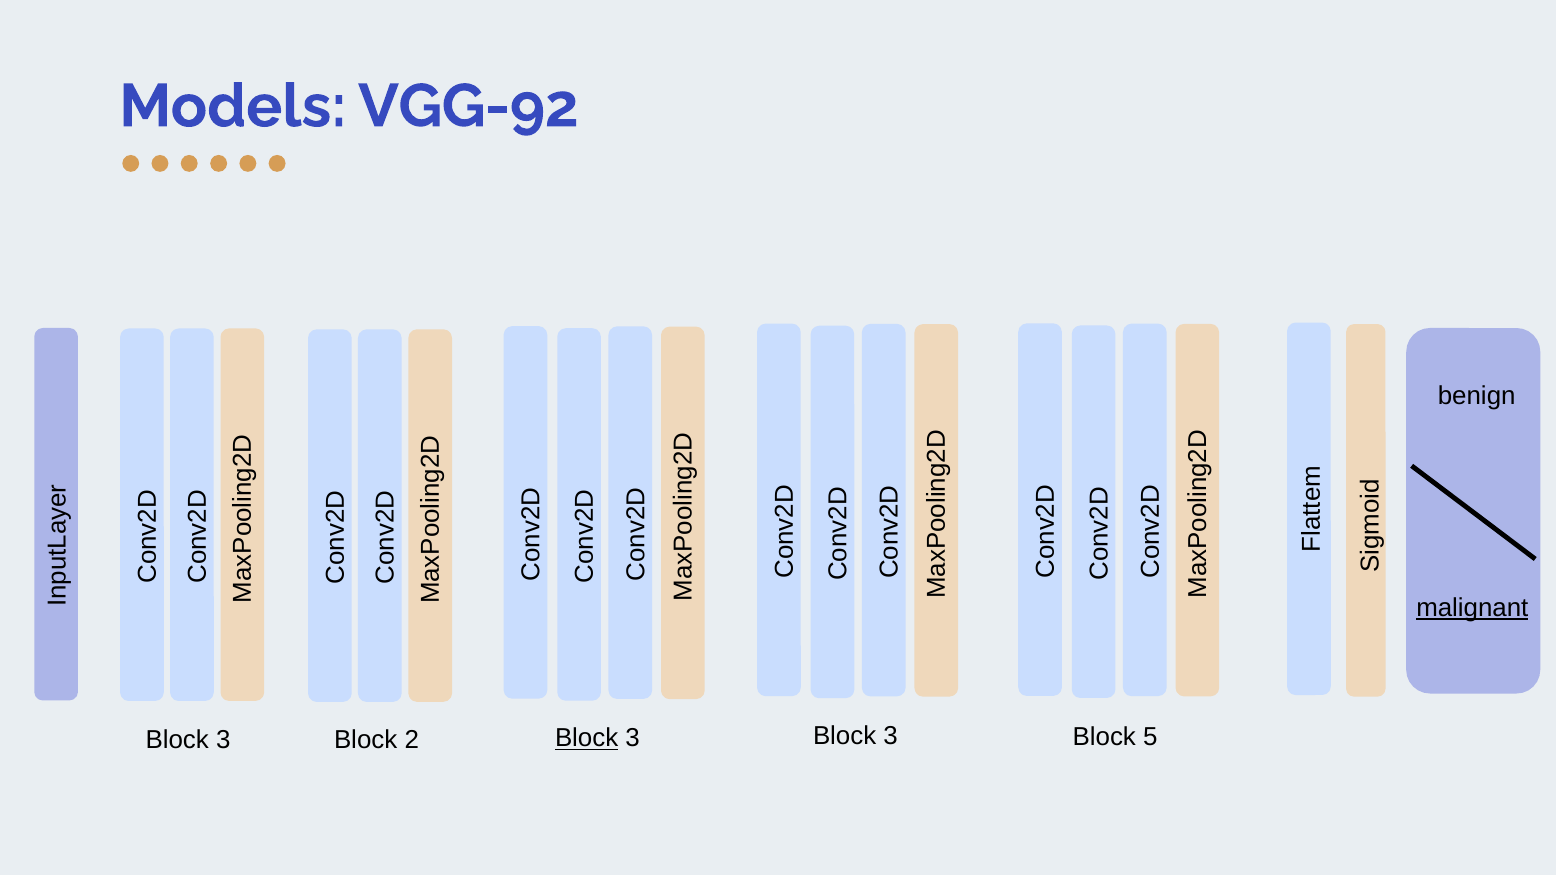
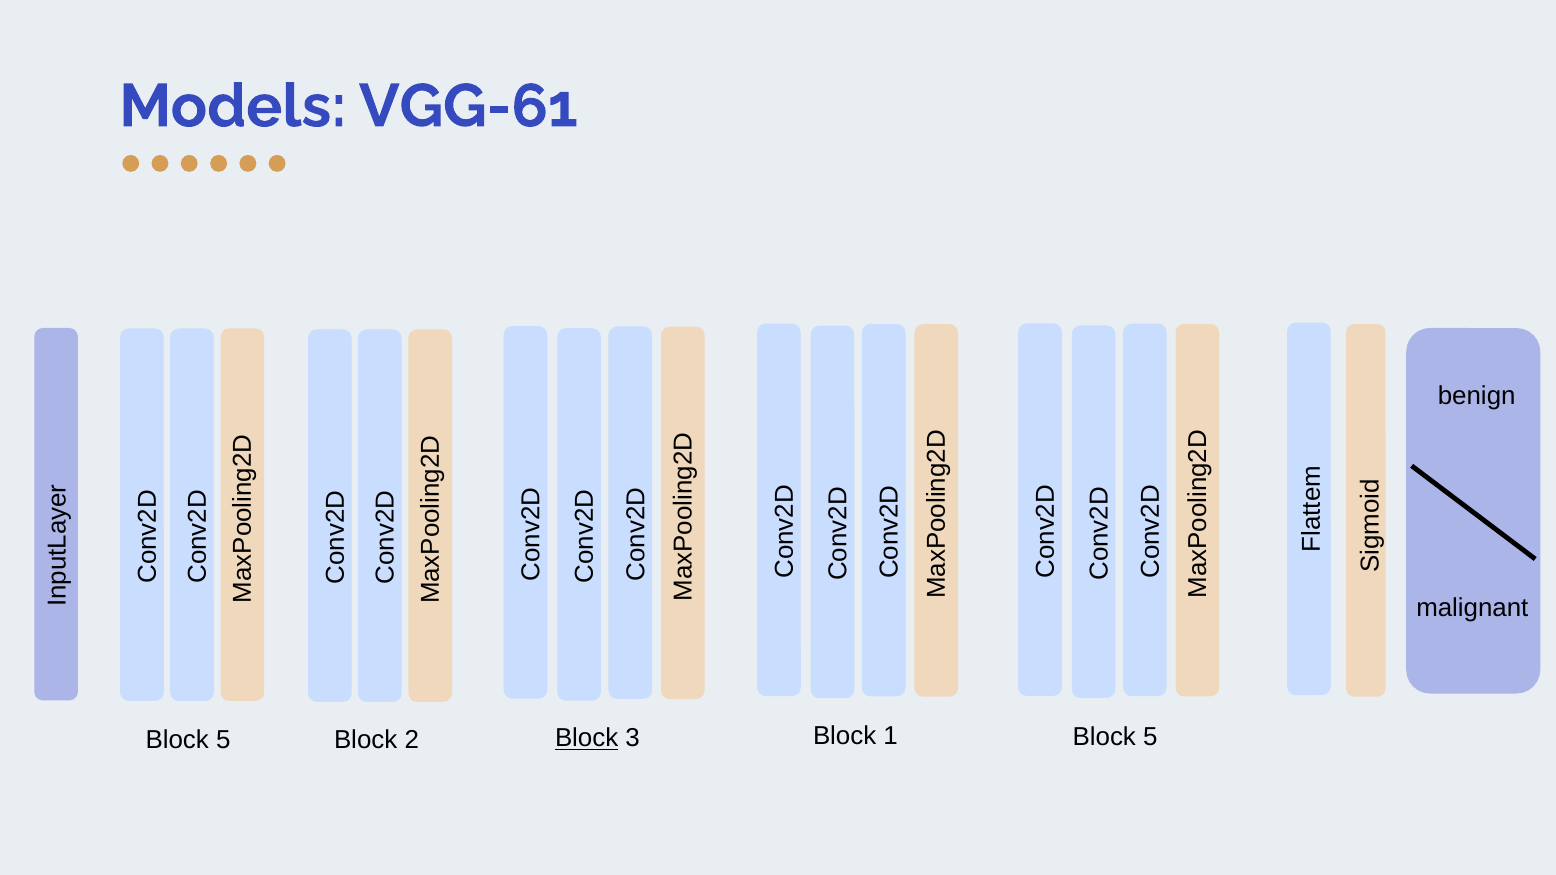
VGG-92: VGG-92 -> VGG-61
malignant underline: present -> none
3 at (223, 740): 3 -> 5
3 Block 3: 3 -> 1
